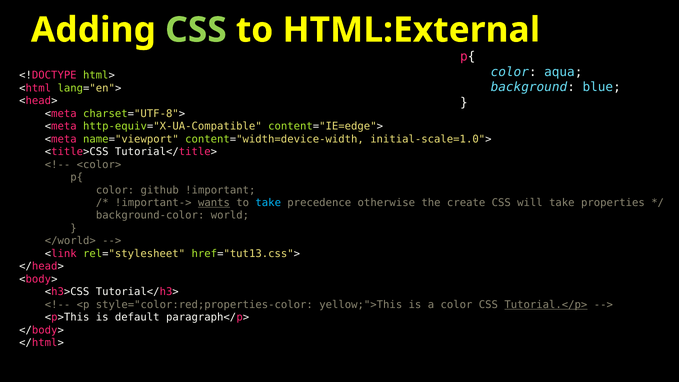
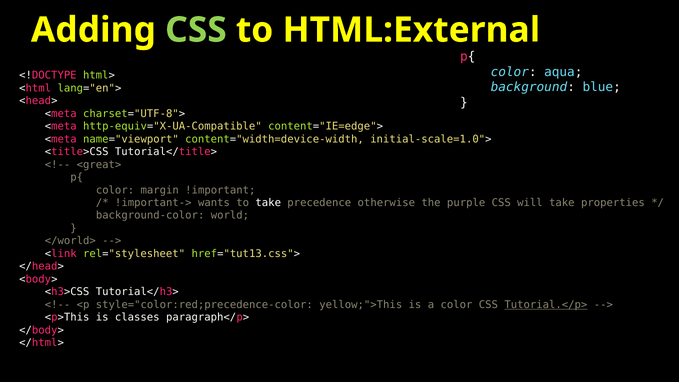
<color>: <color> -> <great>
github: github -> margin
wants underline: present -> none
take at (268, 203) colour: light blue -> white
create: create -> purple
style="color:red;properties-color: style="color:red;properties-color -> style="color:red;precedence-color
default: default -> classes
